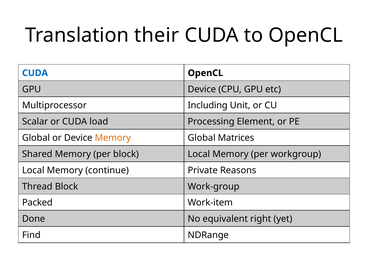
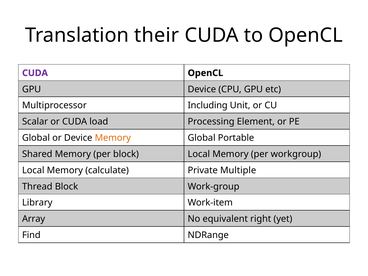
CUDA at (35, 73) colour: blue -> purple
Matrices: Matrices -> Portable
continue: continue -> calculate
Reasons: Reasons -> Multiple
Packed: Packed -> Library
Done: Done -> Array
